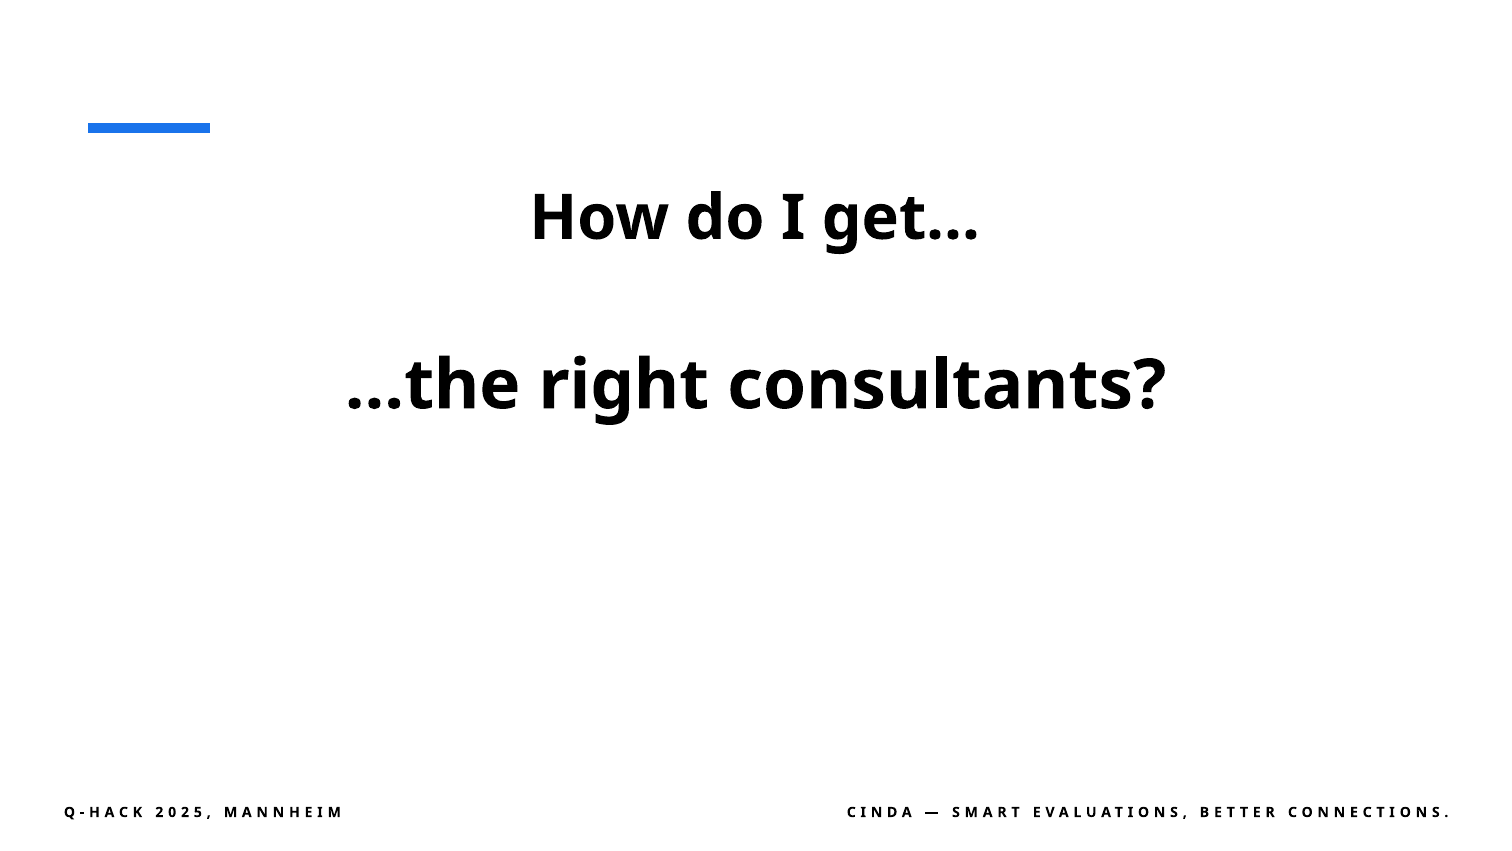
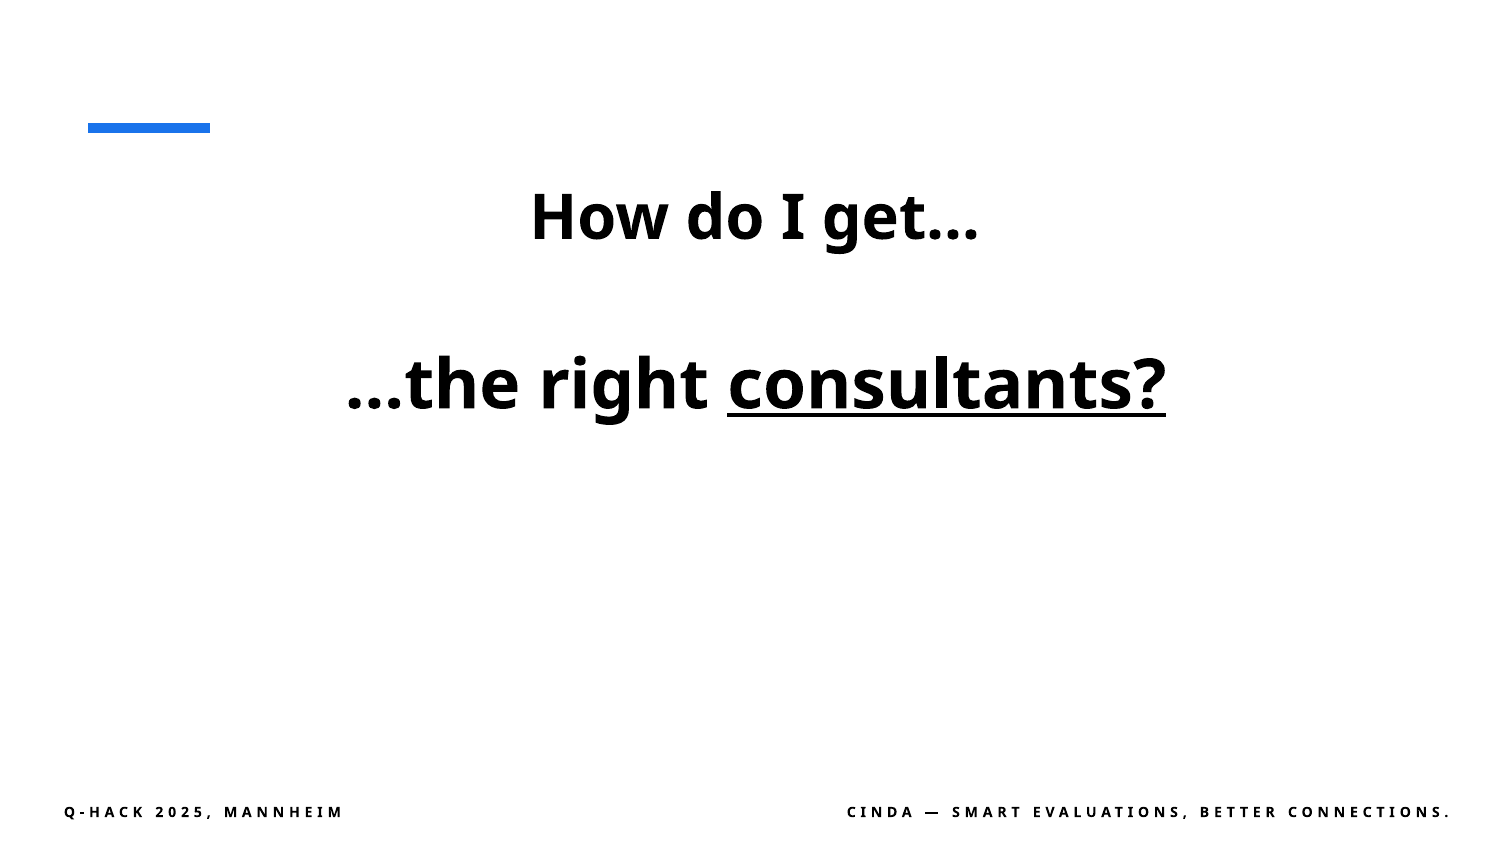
consultants underline: none -> present
